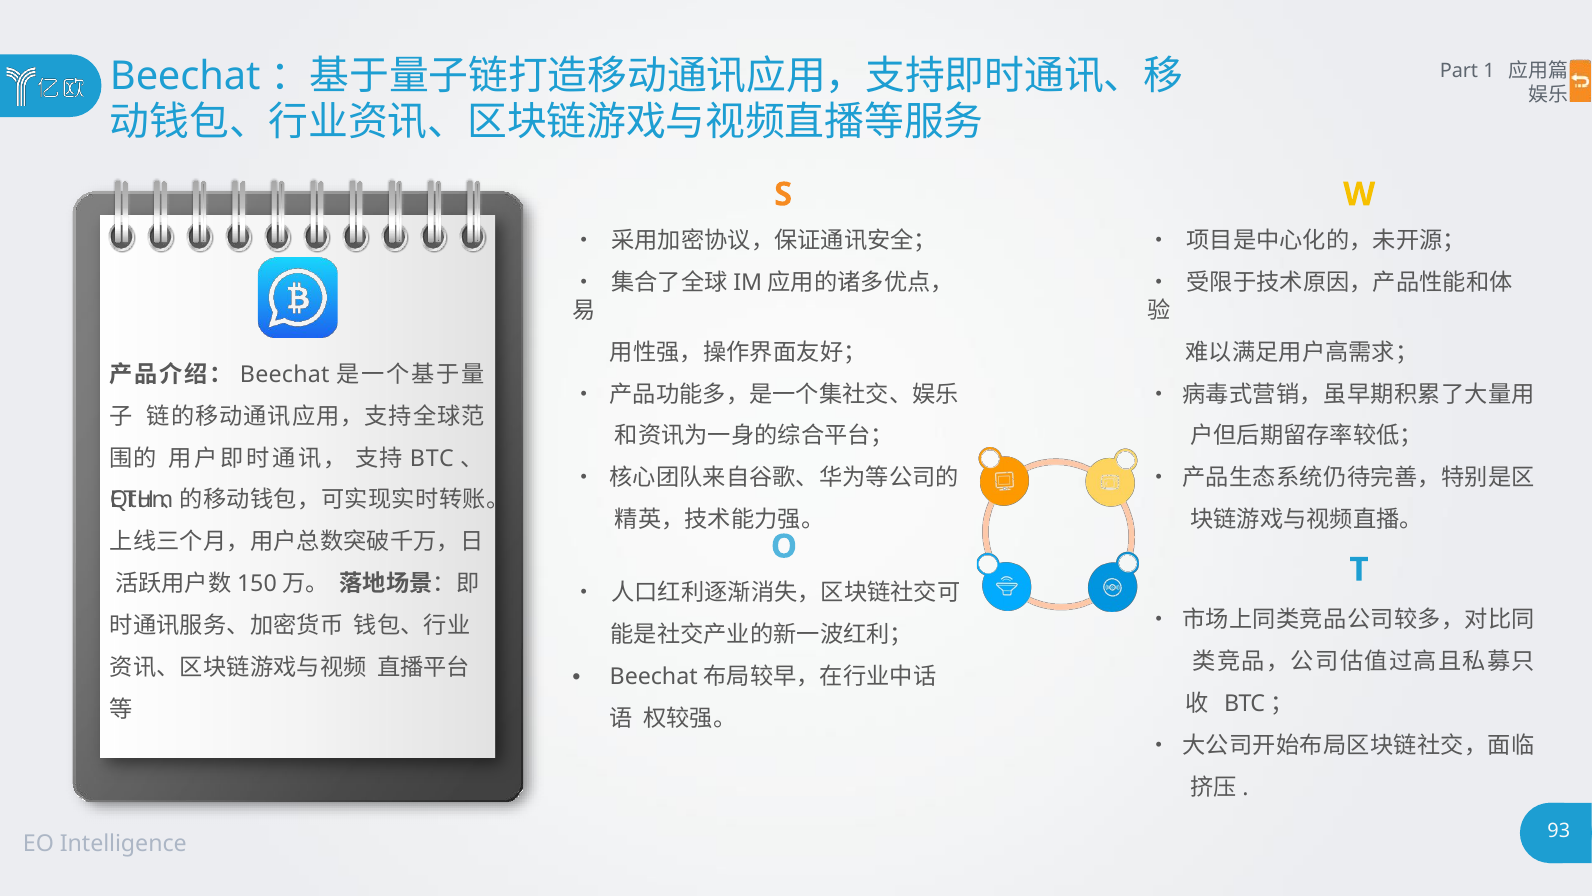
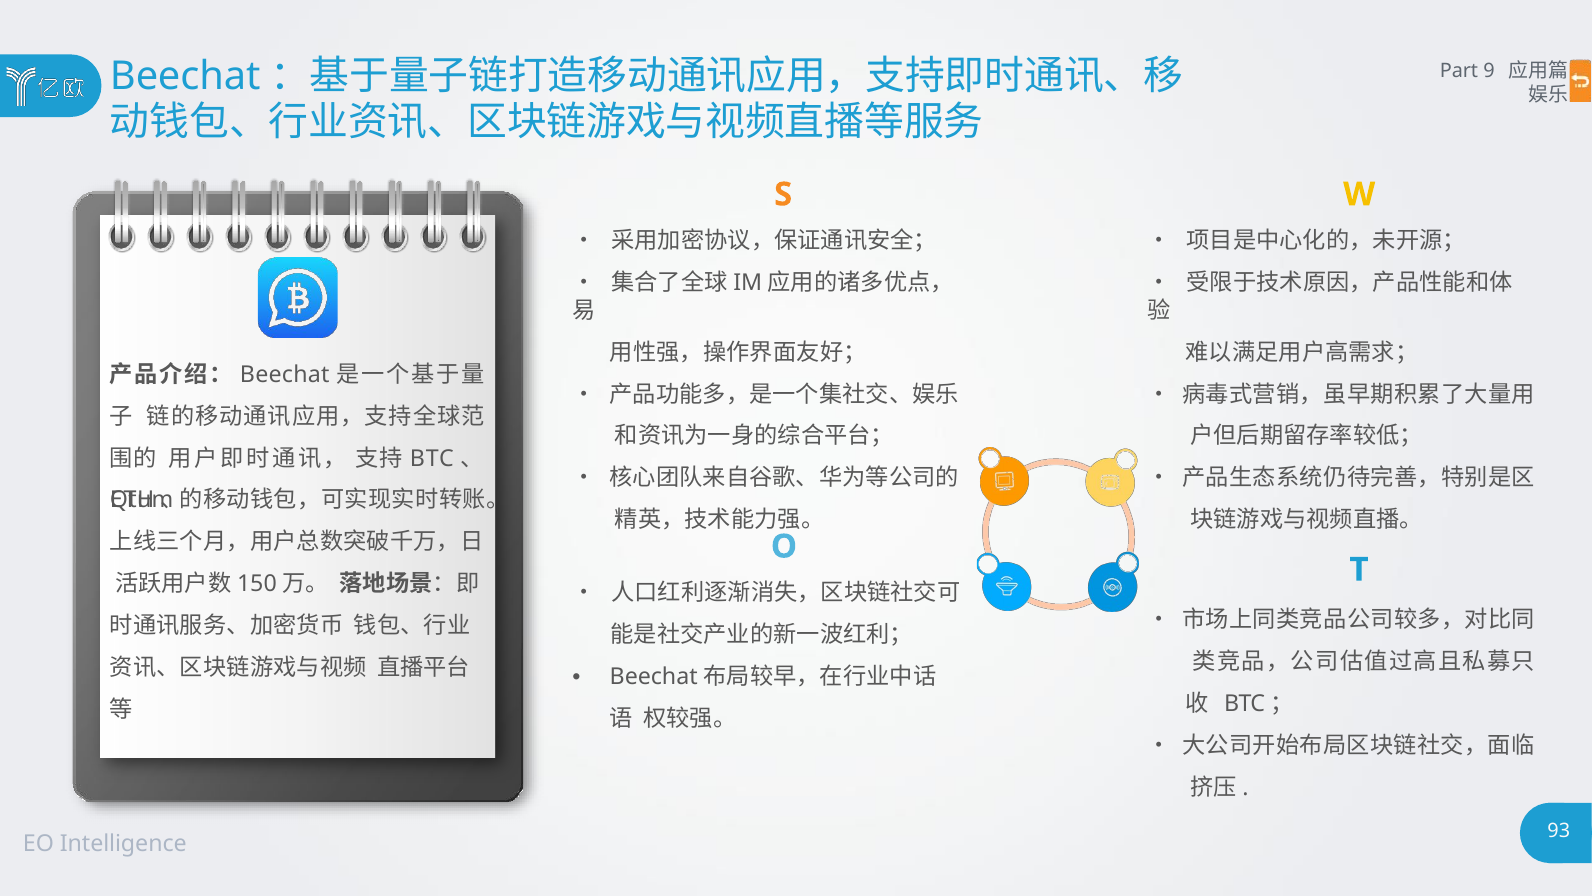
1: 1 -> 9
